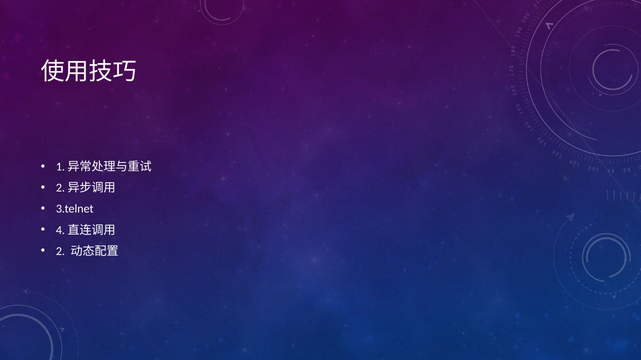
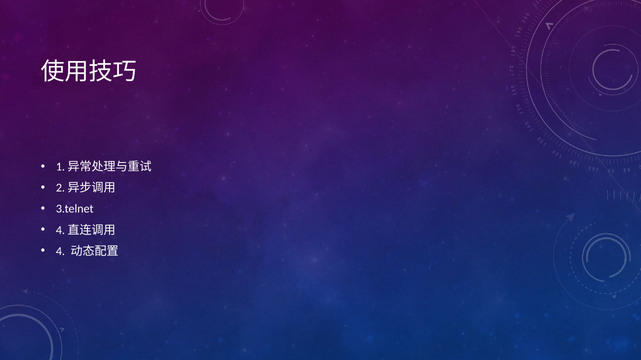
2: 2 -> 4
